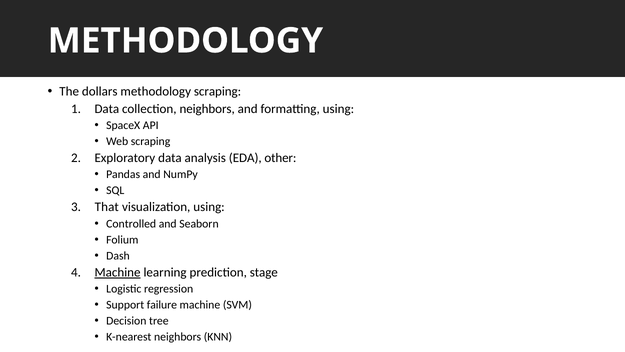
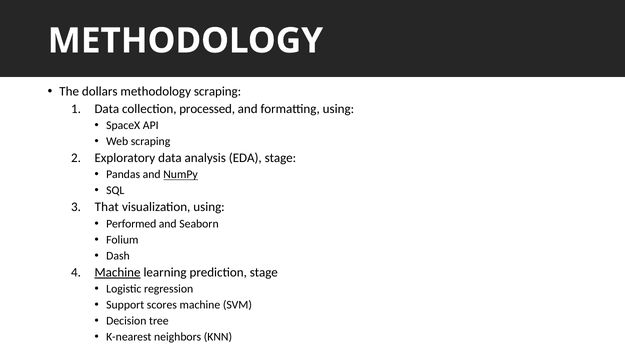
collection neighbors: neighbors -> processed
EDA other: other -> stage
NumPy underline: none -> present
Controlled: Controlled -> Performed
failure: failure -> scores
